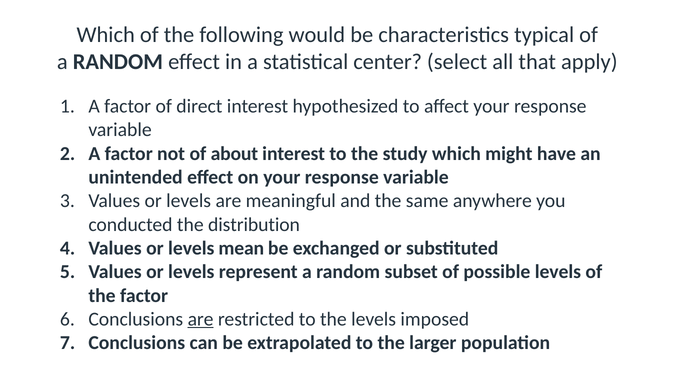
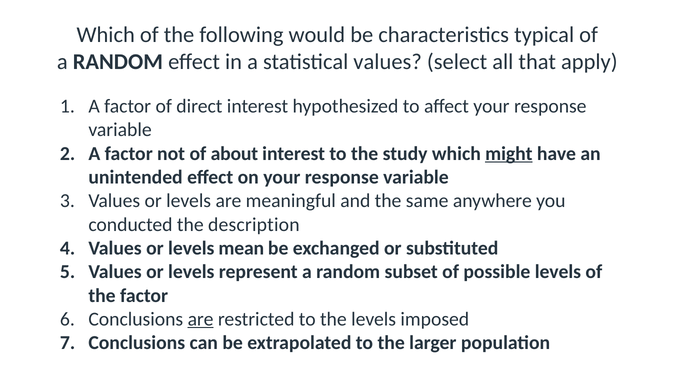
statistical center: center -> values
might underline: none -> present
distribution: distribution -> description
